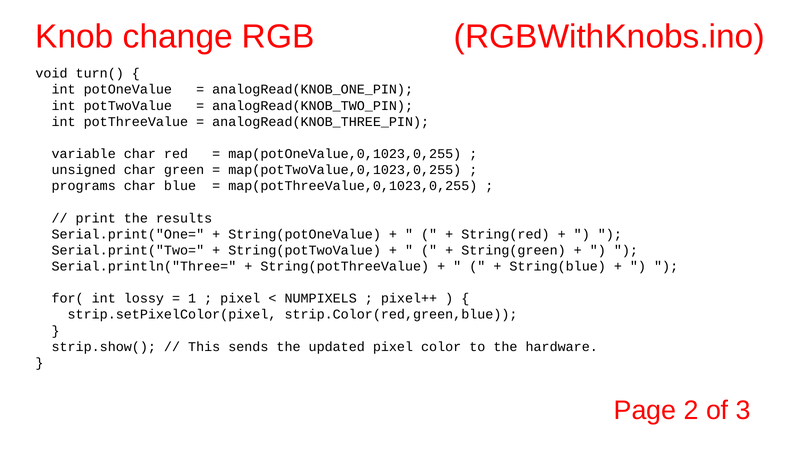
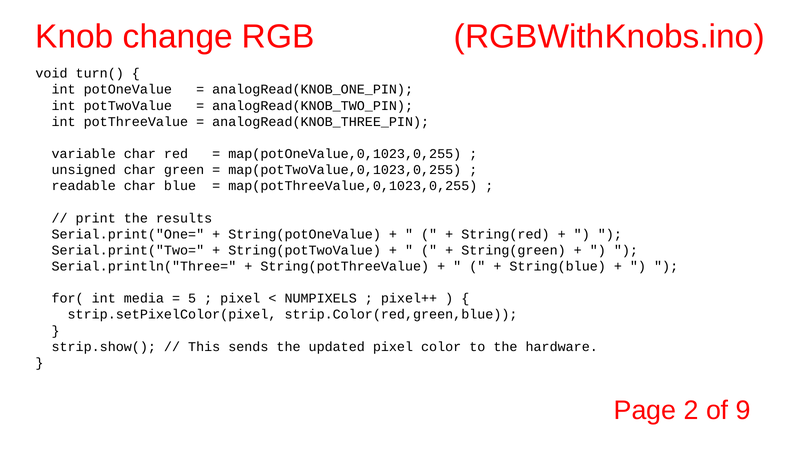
programs: programs -> readable
lossy: lossy -> media
1: 1 -> 5
3: 3 -> 9
